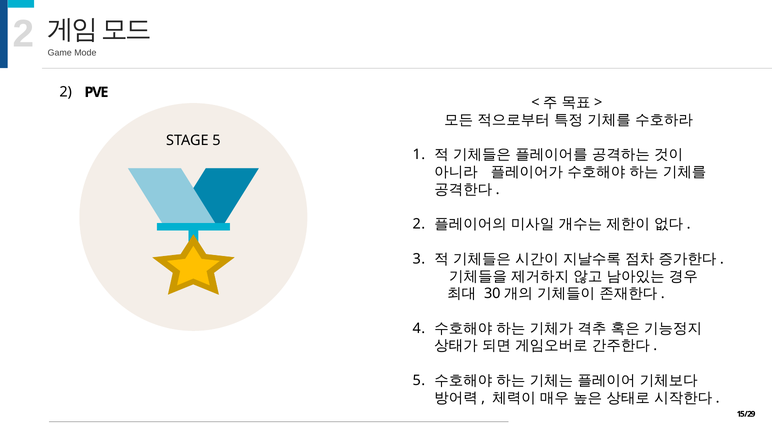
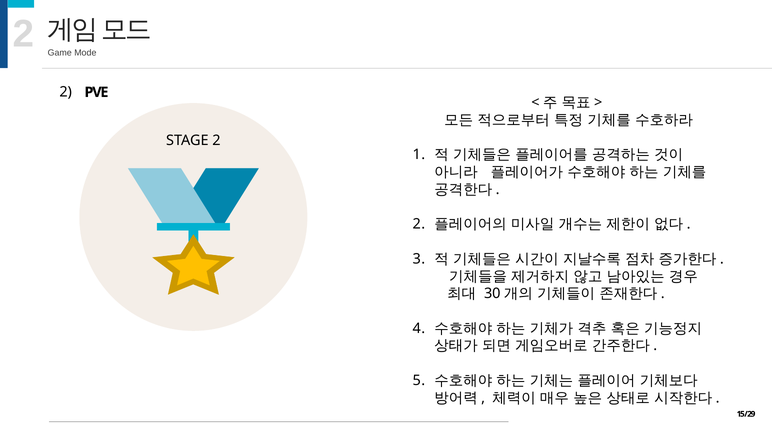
STAGE 5: 5 -> 2
